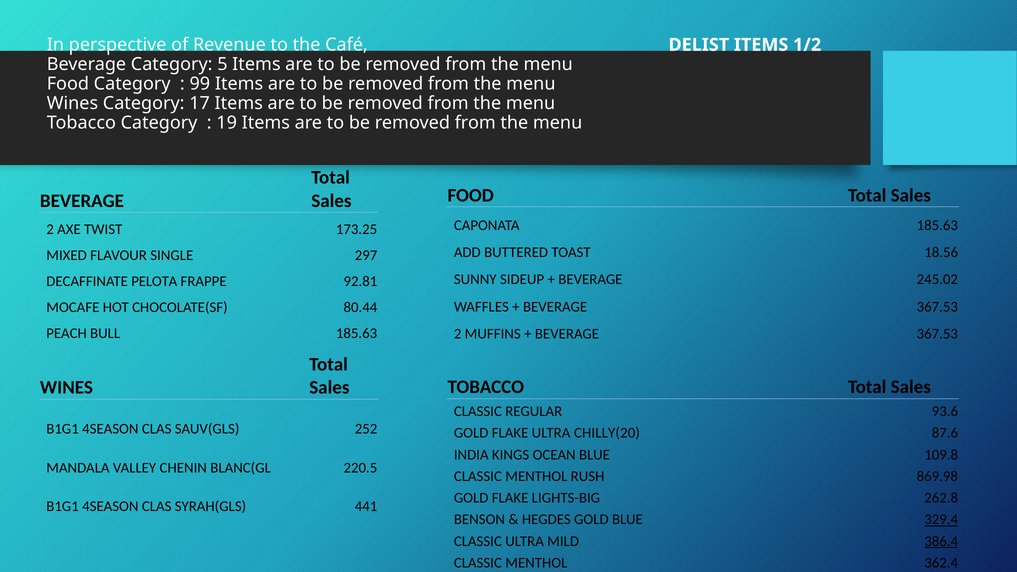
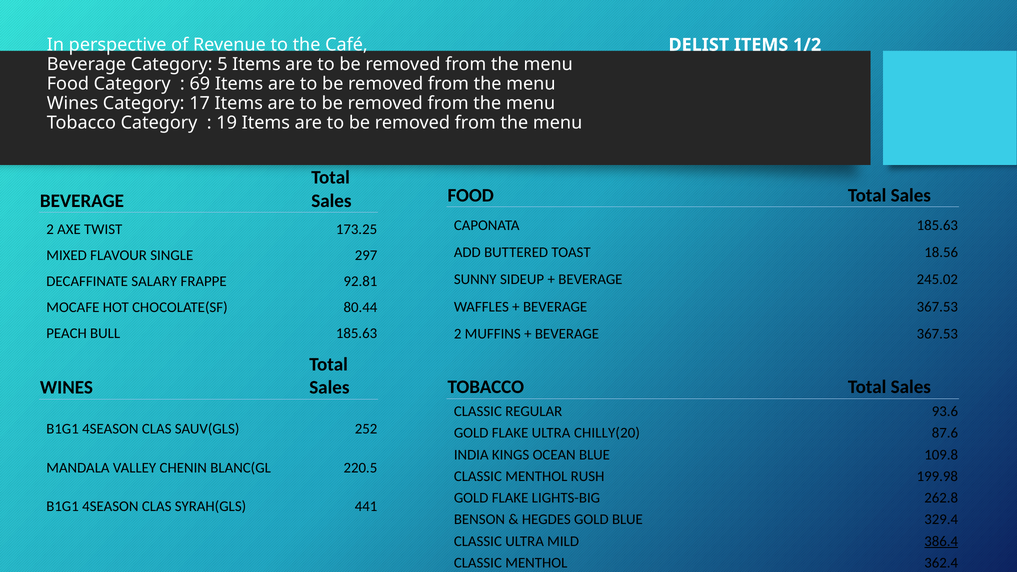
99: 99 -> 69
PELOTA: PELOTA -> SALARY
869.98: 869.98 -> 199.98
329.4 underline: present -> none
